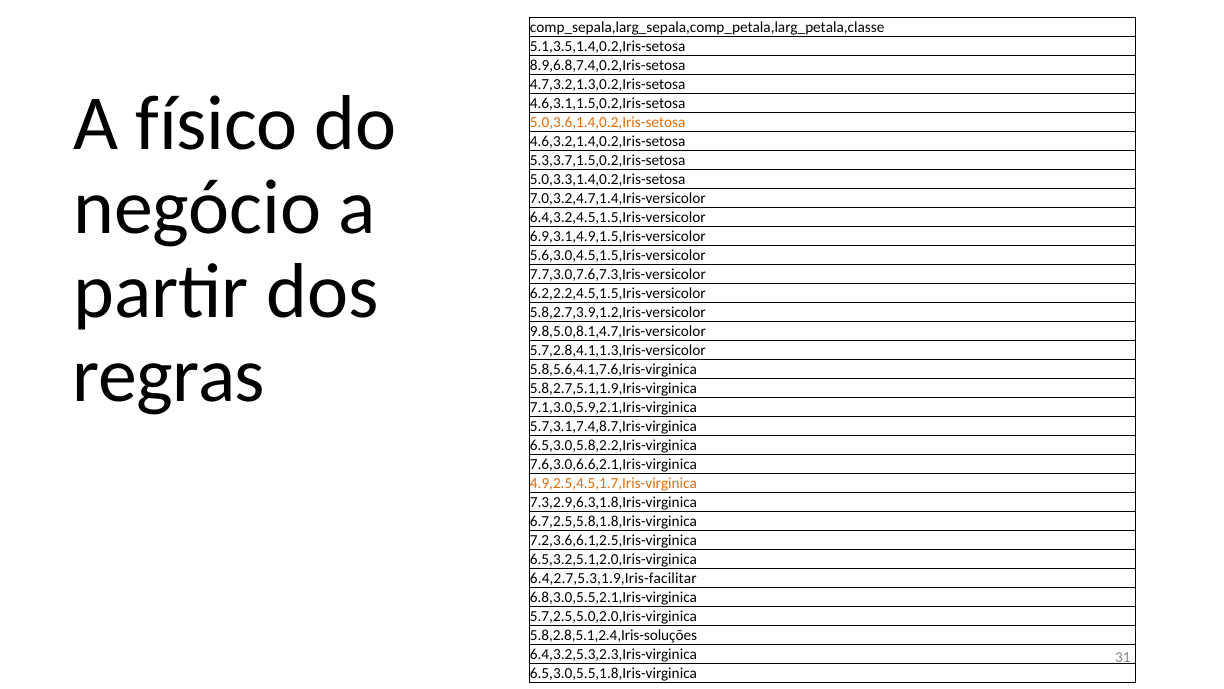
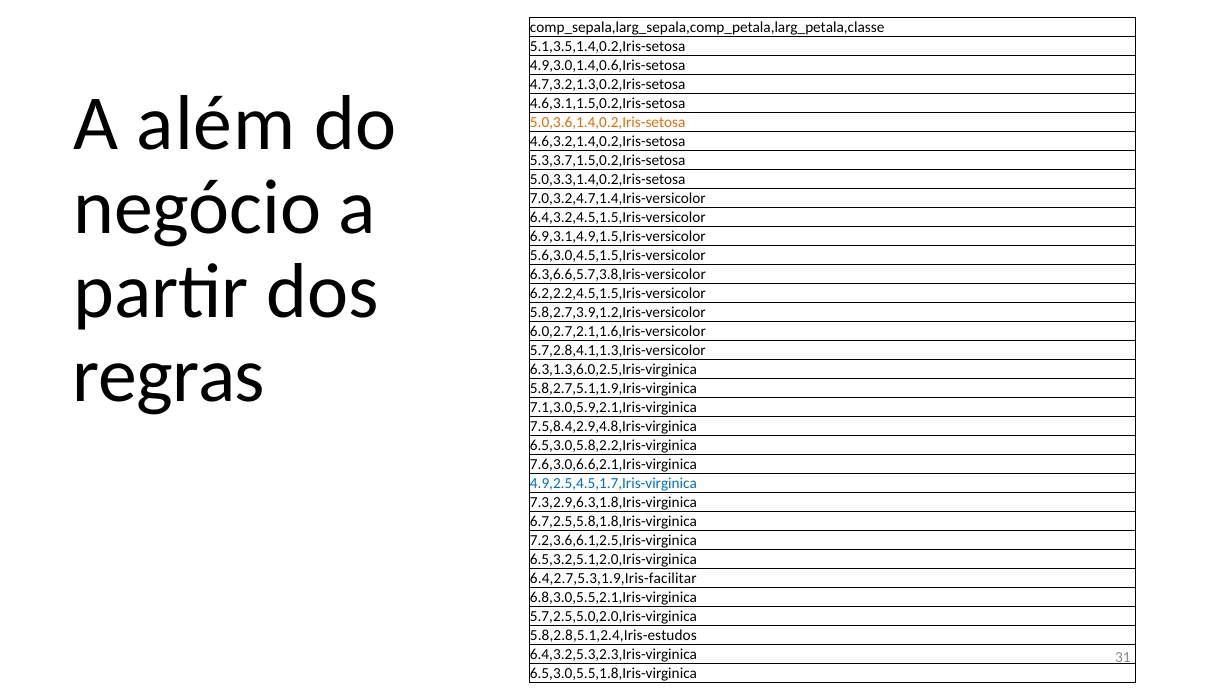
8.9,6.8,7.4,0.2,Iris-setosa: 8.9,6.8,7.4,0.2,Iris-setosa -> 4.9,3.0,1.4,0.6,Iris-setosa
físico: físico -> além
7.7,3.0,7.6,7.3,Iris-versicolor: 7.7,3.0,7.6,7.3,Iris-versicolor -> 6.3,6.6,5.7,3.8,Iris-versicolor
9.8,5.0,8.1,4.7,Iris-versicolor: 9.8,5.0,8.1,4.7,Iris-versicolor -> 6.0,2.7,2.1,1.6,Iris-versicolor
5.8,5.6,4.1,7.6,Iris-virginica: 5.8,5.6,4.1,7.6,Iris-virginica -> 6.3,1.3,6.0,2.5,Iris-virginica
5.7,3.1,7.4,8.7,Iris-virginica: 5.7,3.1,7.4,8.7,Iris-virginica -> 7.5,8.4,2.9,4.8,Iris-virginica
4.9,2.5,4.5,1.7,Iris-virginica colour: orange -> blue
5.8,2.8,5.1,2.4,Iris-soluções: 5.8,2.8,5.1,2.4,Iris-soluções -> 5.8,2.8,5.1,2.4,Iris-estudos
